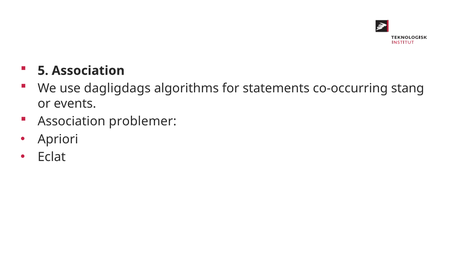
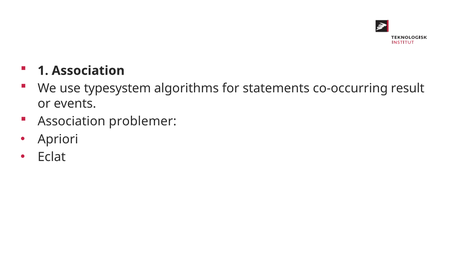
5: 5 -> 1
dagligdags: dagligdags -> typesystem
stang: stang -> result
